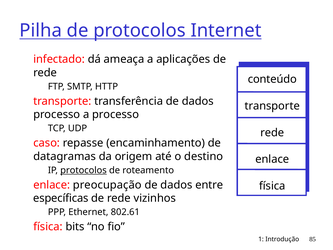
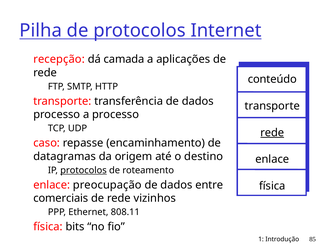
infectado: infectado -> recepção
ameaça: ameaça -> camada
rede at (272, 132) underline: none -> present
específicas: específicas -> comerciais
802.61: 802.61 -> 808.11
